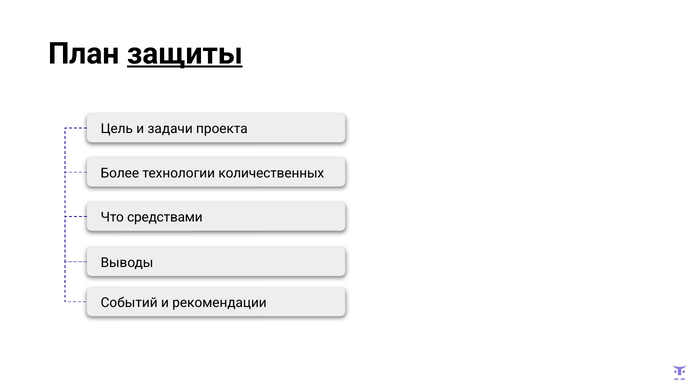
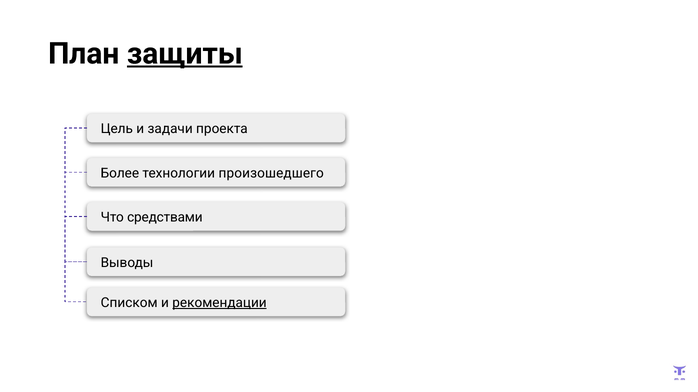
количественных: количественных -> произошедшего
Событий: Событий -> Списком
рекомендации underline: none -> present
